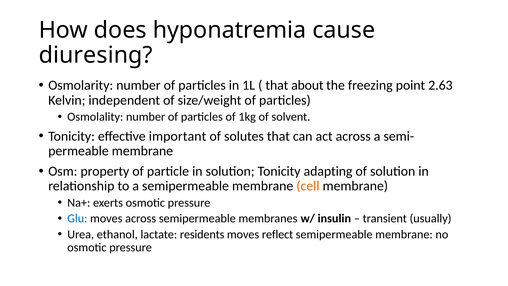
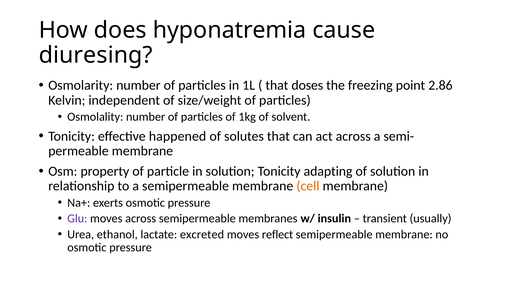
about: about -> doses
2.63: 2.63 -> 2.86
important: important -> happened
Glu colour: blue -> purple
residents: residents -> excreted
